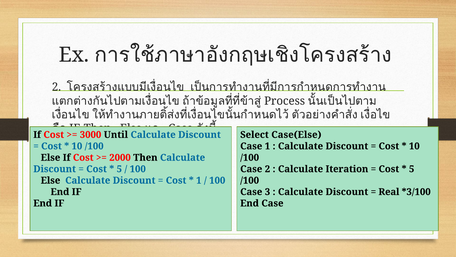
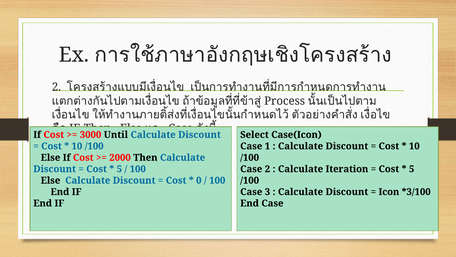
Case(Else: Case(Else -> Case(Icon
1 at (199, 180): 1 -> 0
Real: Real -> Icon
